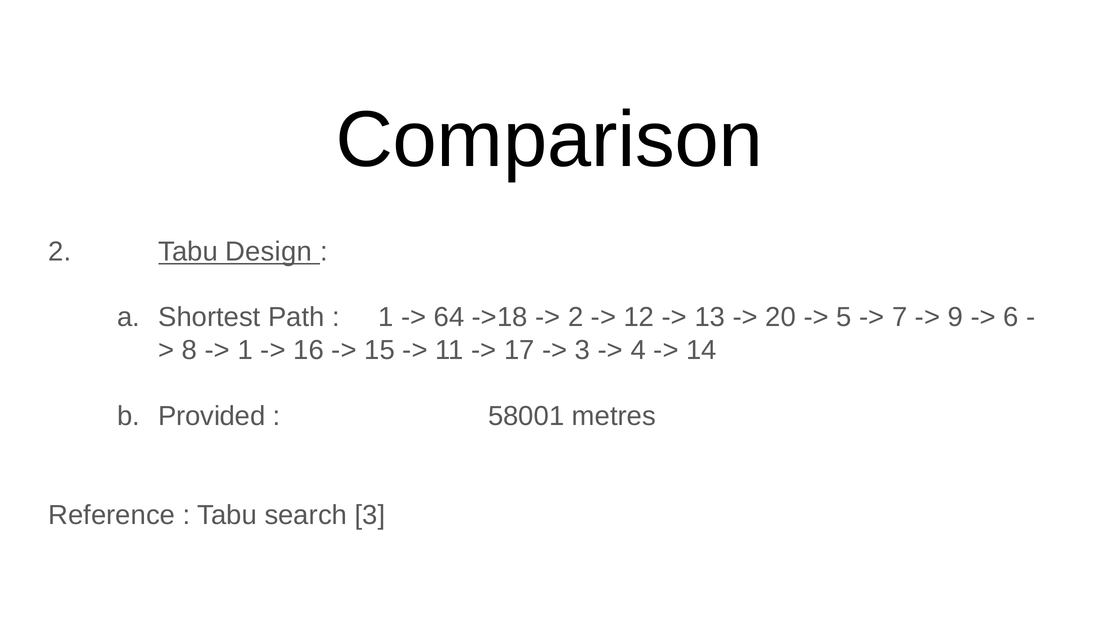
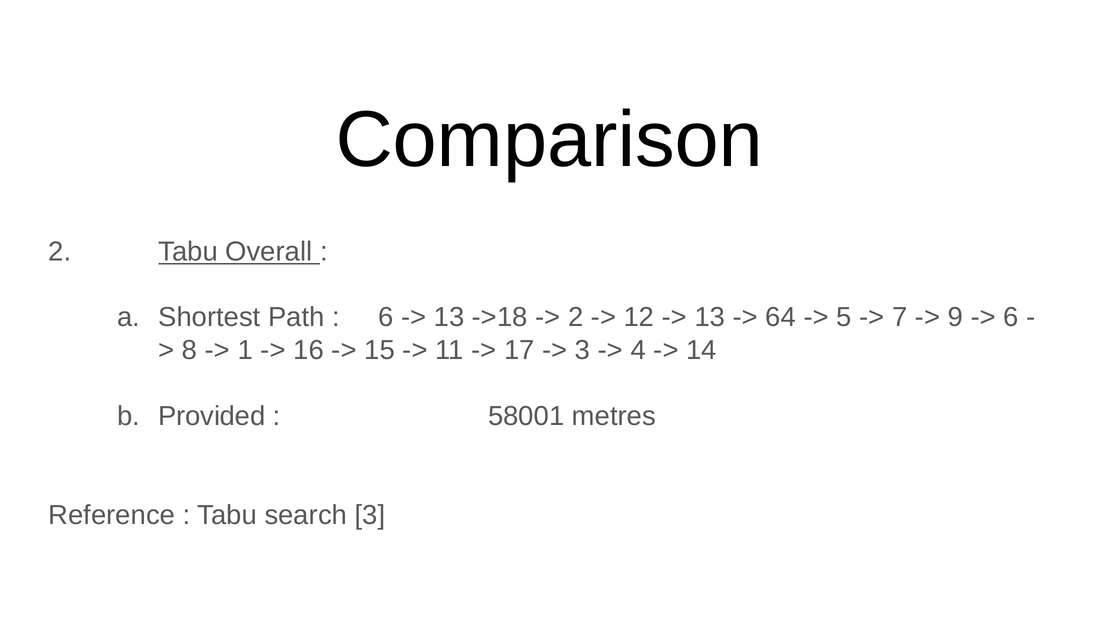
Design: Design -> Overall
1 at (386, 318): 1 -> 6
64 at (449, 318): 64 -> 13
20: 20 -> 64
